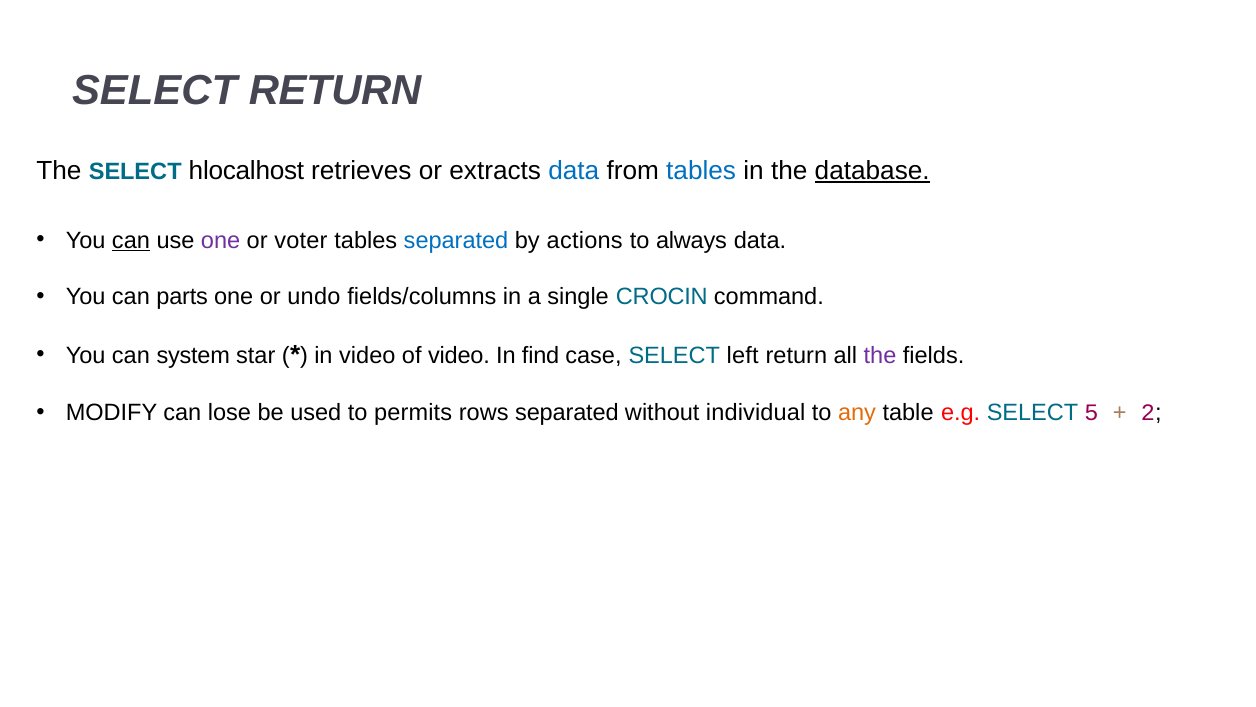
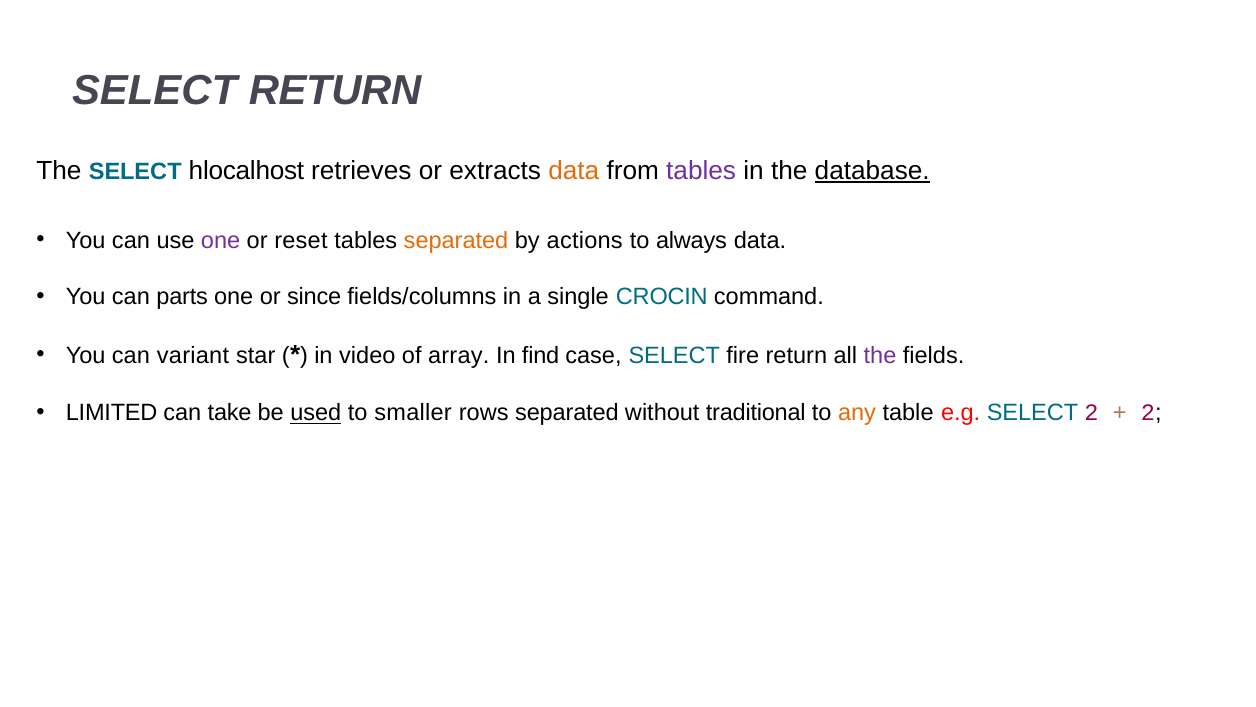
data at (574, 171) colour: blue -> orange
tables at (701, 171) colour: blue -> purple
can at (131, 240) underline: present -> none
voter: voter -> reset
separated at (456, 240) colour: blue -> orange
undo: undo -> since
system: system -> variant
of video: video -> array
left: left -> fire
MODIFY: MODIFY -> LIMITED
lose: lose -> take
used underline: none -> present
permits: permits -> smaller
individual: individual -> traditional
SELECT 5: 5 -> 2
